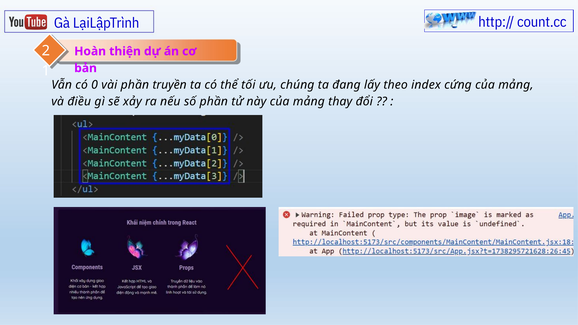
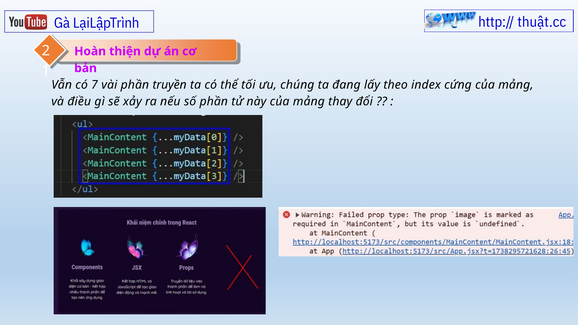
count.cc: count.cc -> thuật.cc
0: 0 -> 7
